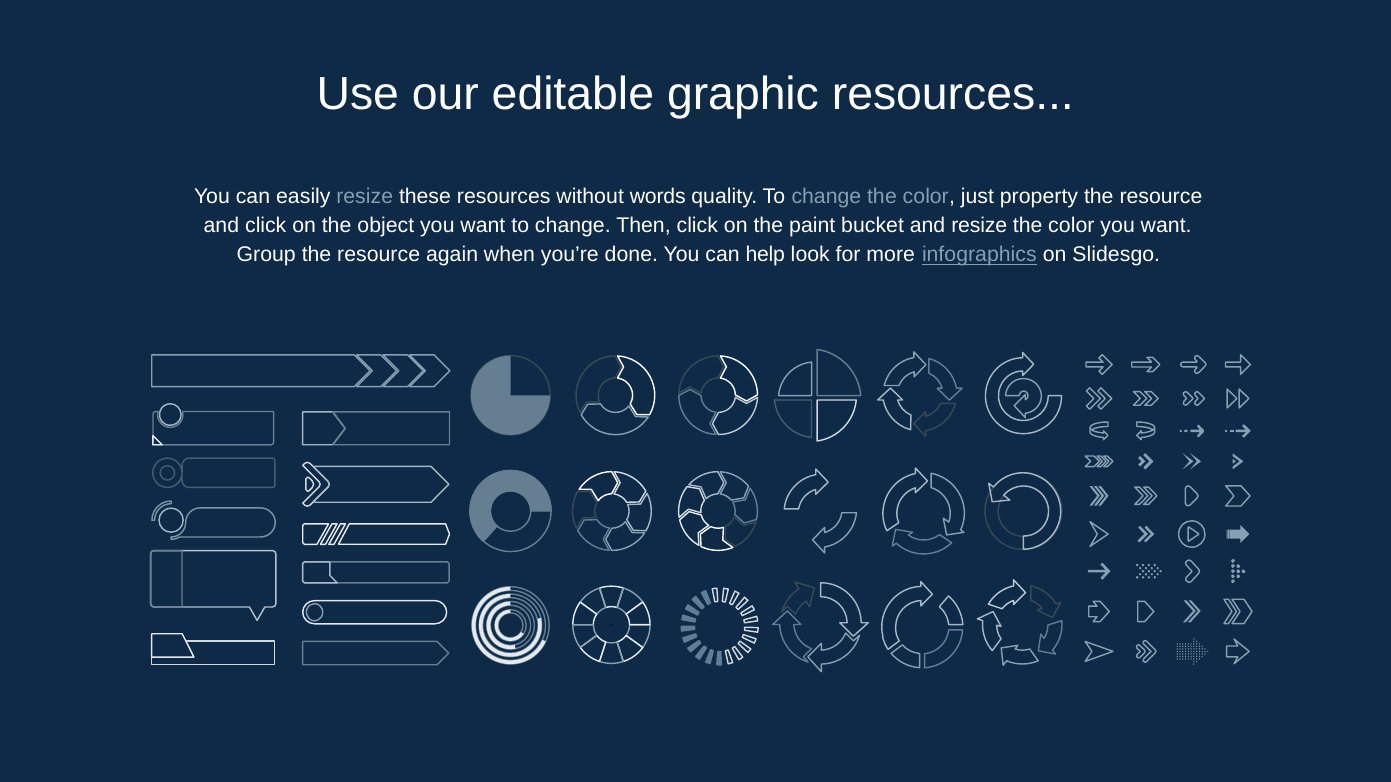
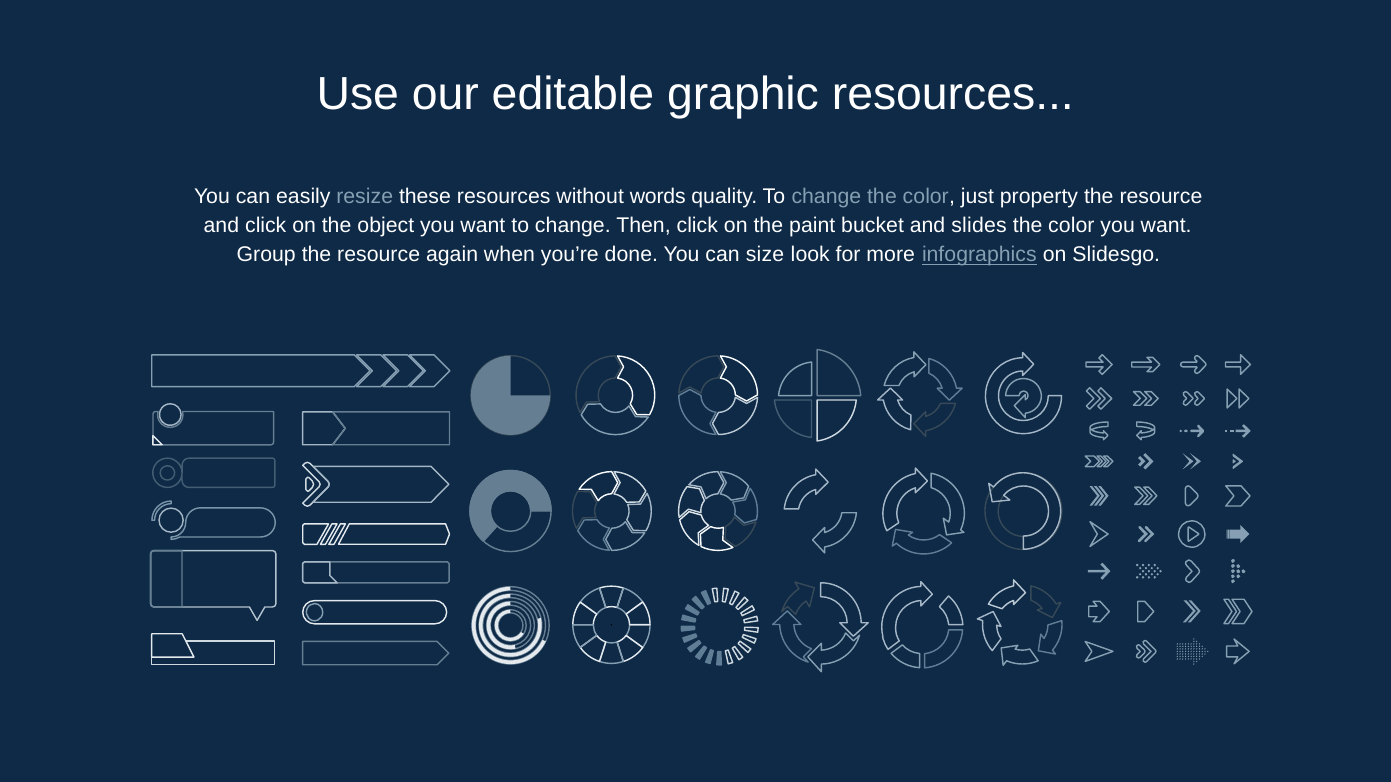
and resize: resize -> slides
help: help -> size
